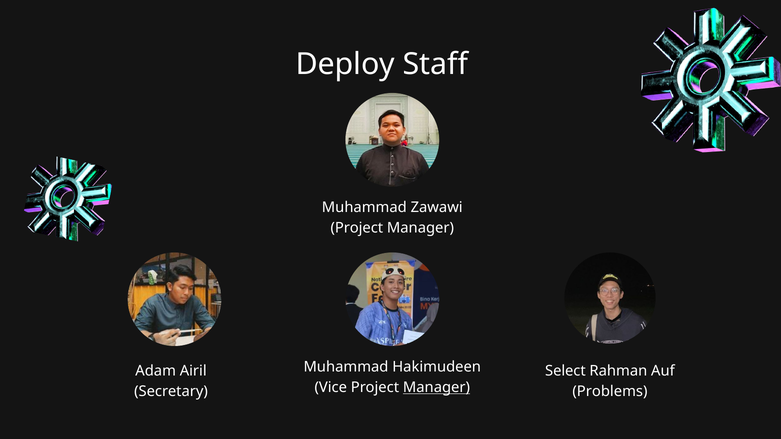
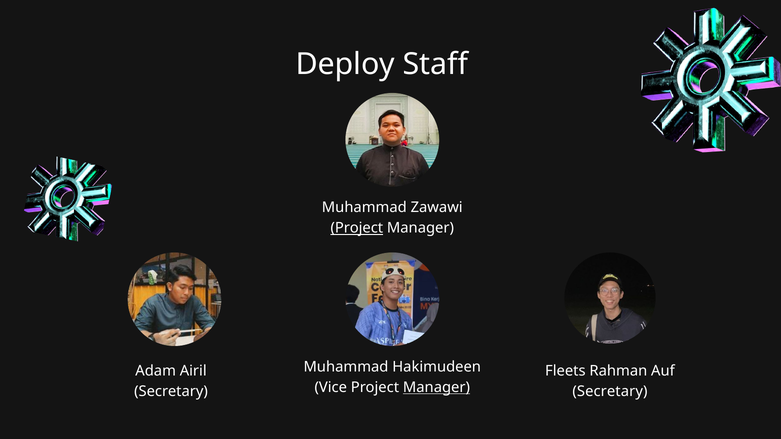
Project at (357, 228) underline: none -> present
Select: Select -> Fleets
Problems at (610, 392): Problems -> Secretary
